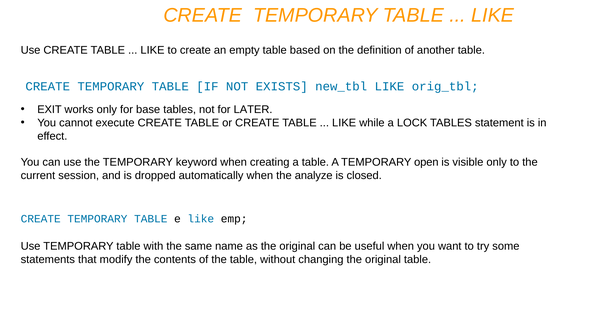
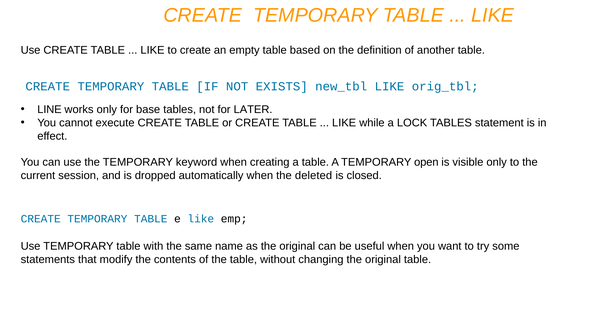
EXIT: EXIT -> LINE
analyze: analyze -> deleted
